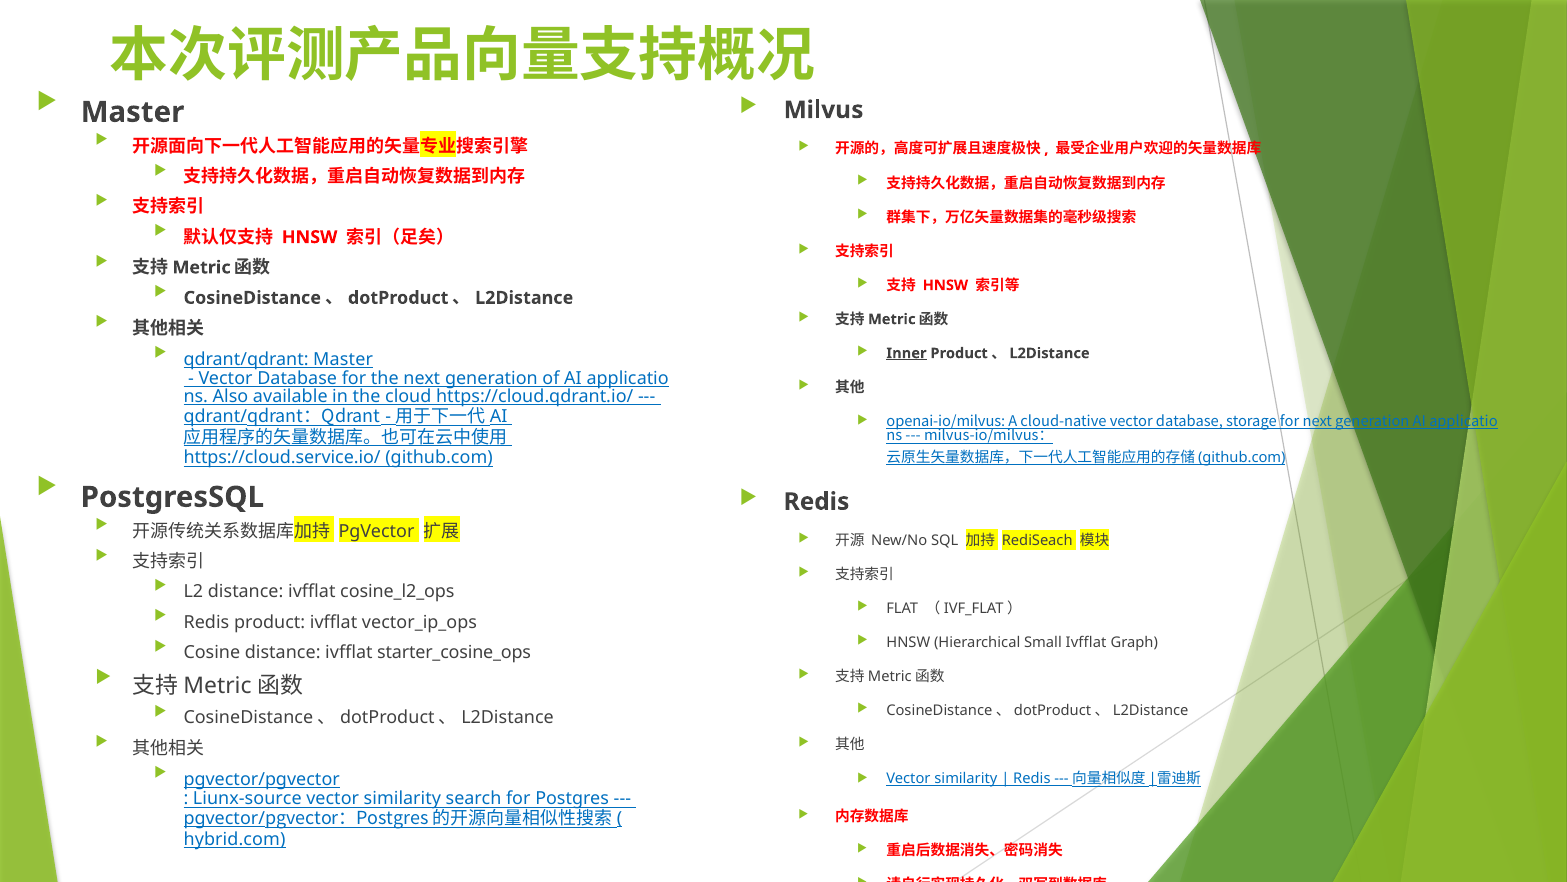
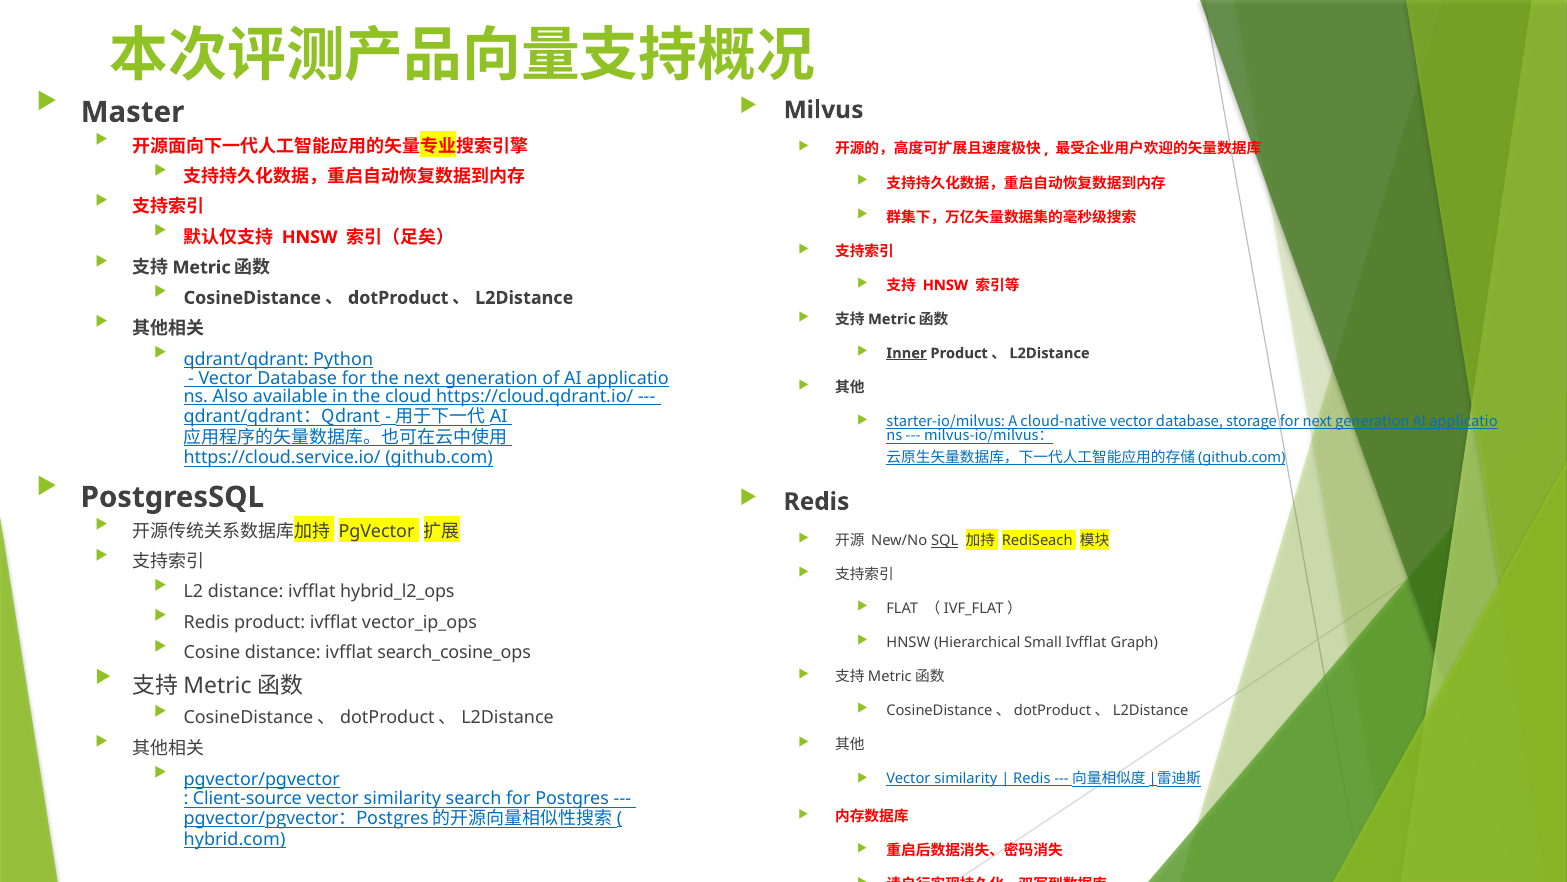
qdrant/qdrant Master: Master -> Python
openai-io/milvus: openai-io/milvus -> starter-io/milvus
SQL underline: none -> present
cosine_l2_ops: cosine_l2_ops -> hybrid_l2_ops
starter_cosine_ops: starter_cosine_ops -> search_cosine_ops
Liunx-source: Liunx-source -> Client-source
